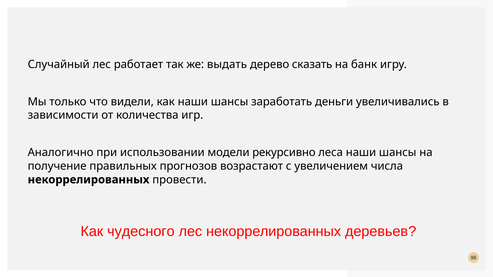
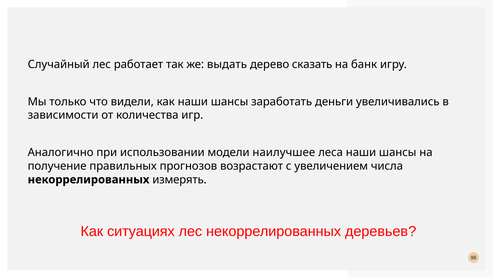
рекурсивно: рекурсивно -> наилучшее
провести: провести -> измерять
чудесного: чудесного -> ситуациях
